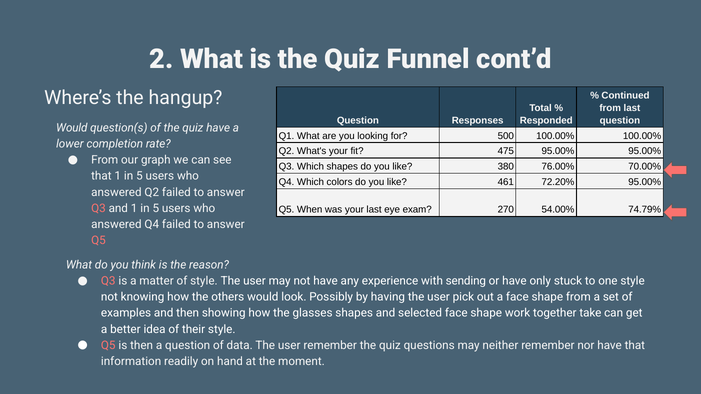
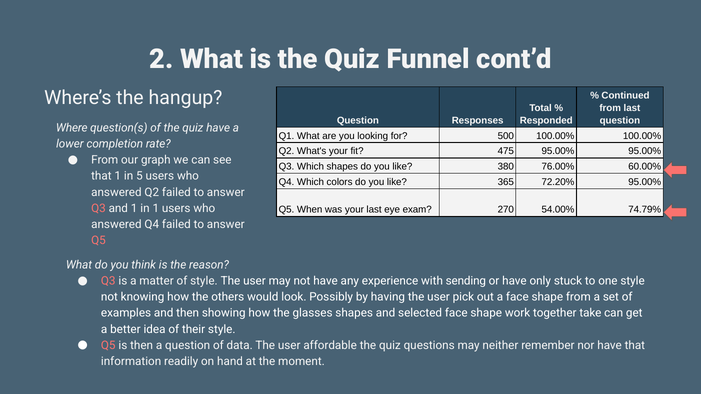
Would at (72, 128): Would -> Where
70.00%: 70.00% -> 60.00%
461: 461 -> 365
and 1 in 5: 5 -> 1
user remember: remember -> affordable
